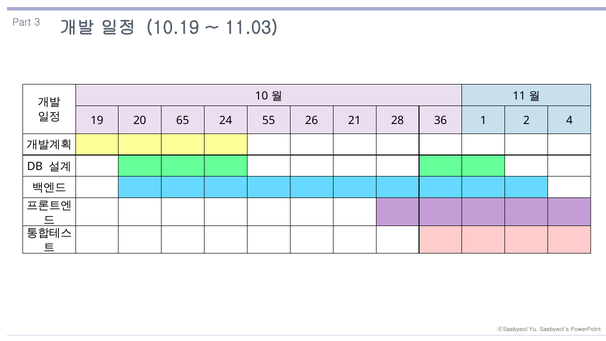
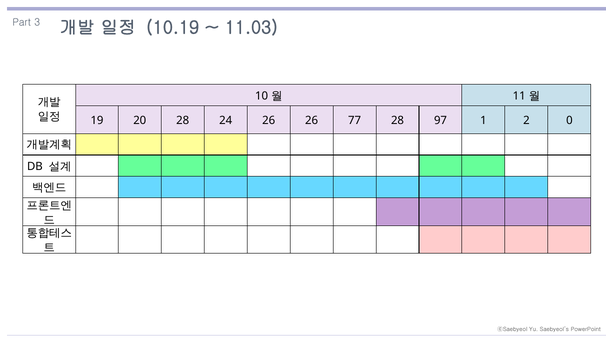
20 65: 65 -> 28
24 55: 55 -> 26
21: 21 -> 77
36: 36 -> 97
4: 4 -> 0
